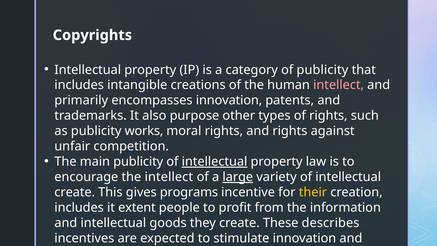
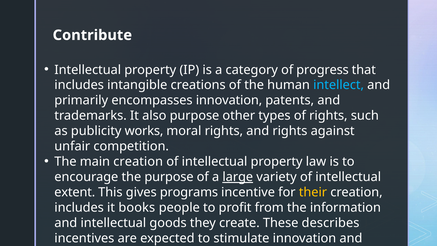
Copyrights at (92, 35): Copyrights -> Contribute
of publicity: publicity -> progress
intellect at (339, 85) colour: pink -> light blue
main publicity: publicity -> creation
intellectual at (215, 162) underline: present -> none
the intellect: intellect -> purpose
create at (75, 192): create -> extent
it extent: extent -> books
